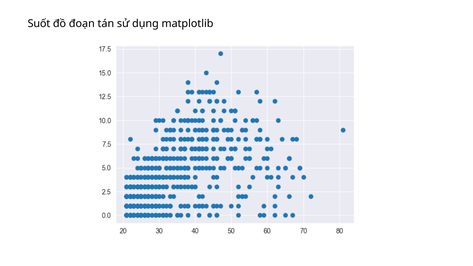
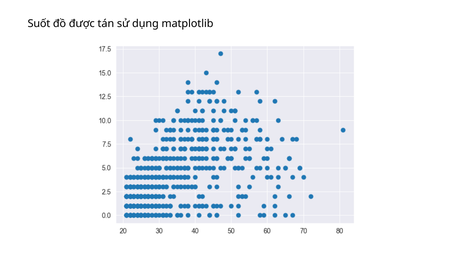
đoạn: đoạn -> được
